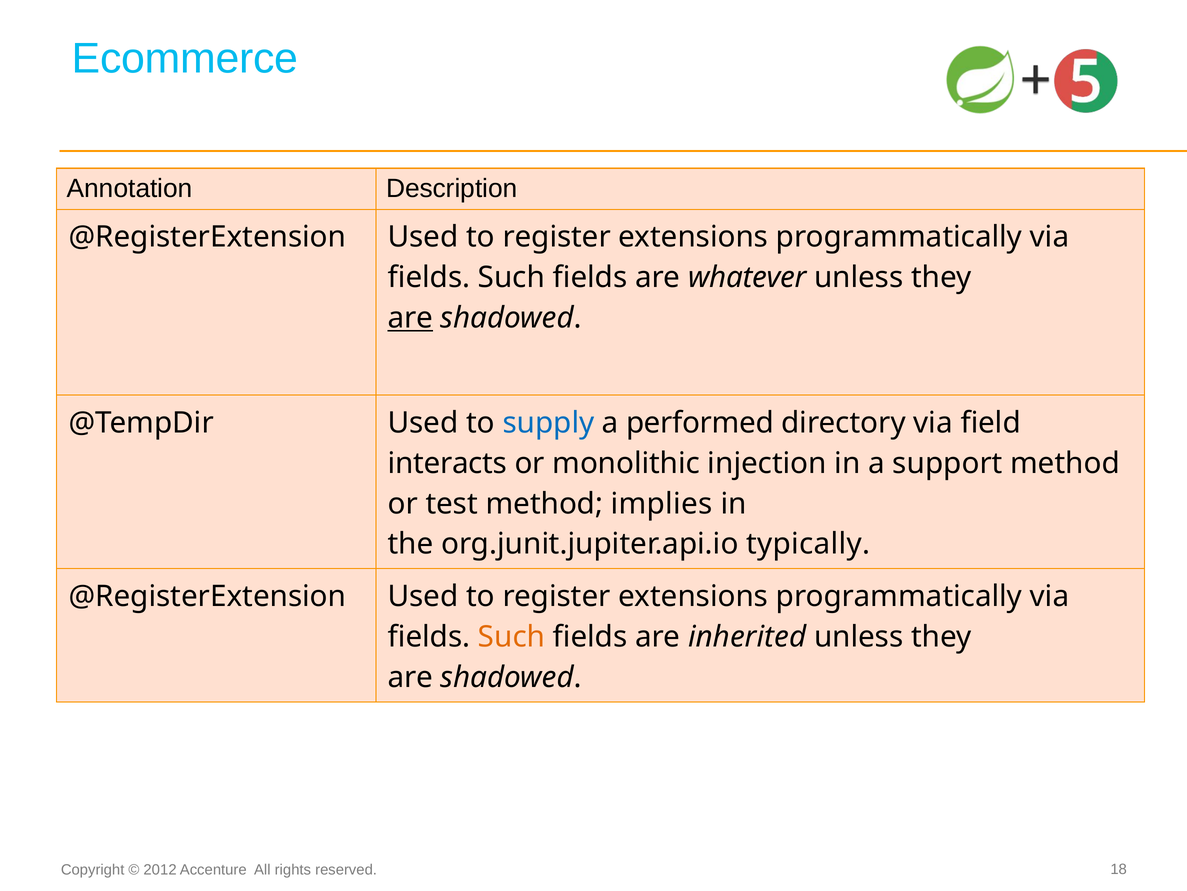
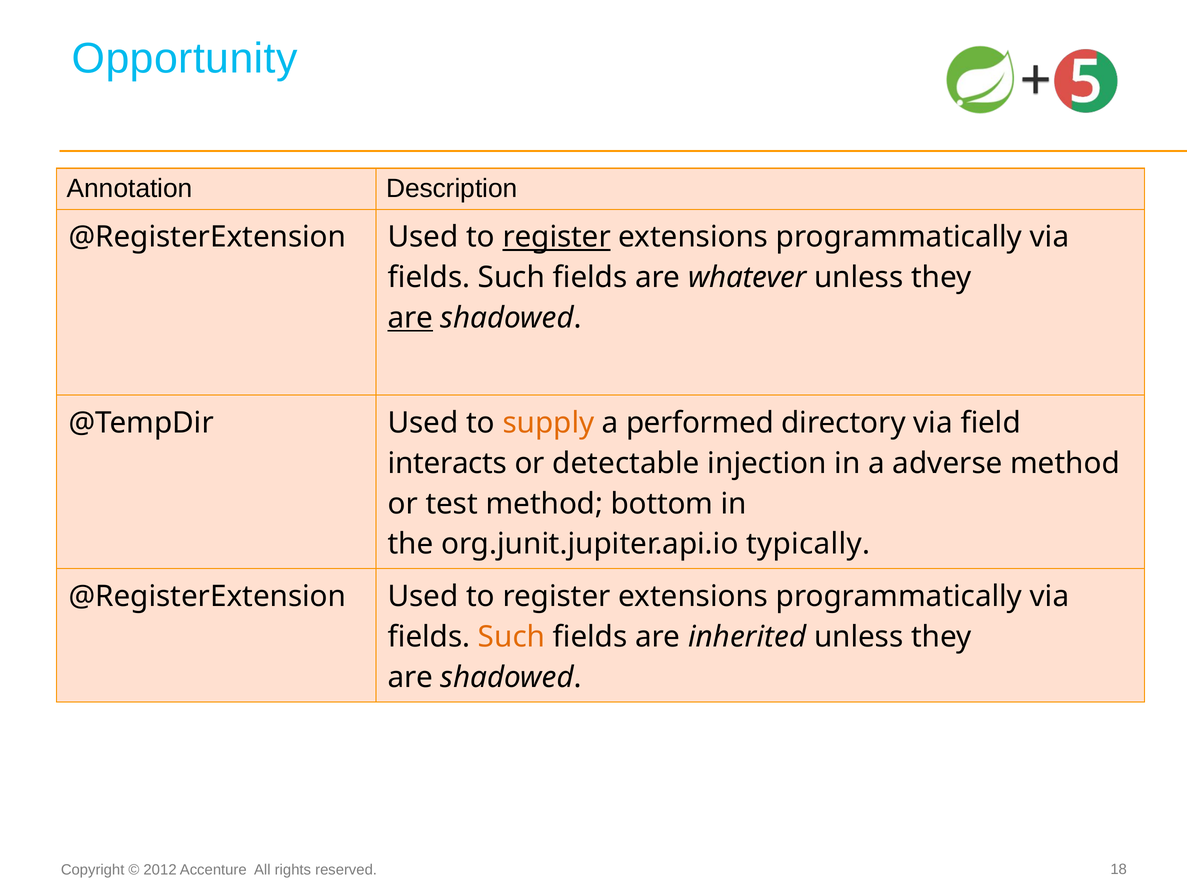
Ecommerce: Ecommerce -> Opportunity
register at (557, 237) underline: none -> present
supply colour: blue -> orange
monolithic: monolithic -> detectable
support: support -> adverse
implies: implies -> bottom
